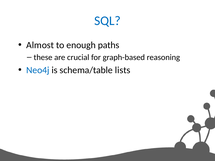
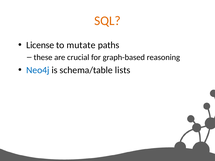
SQL colour: blue -> orange
Almost: Almost -> License
enough: enough -> mutate
